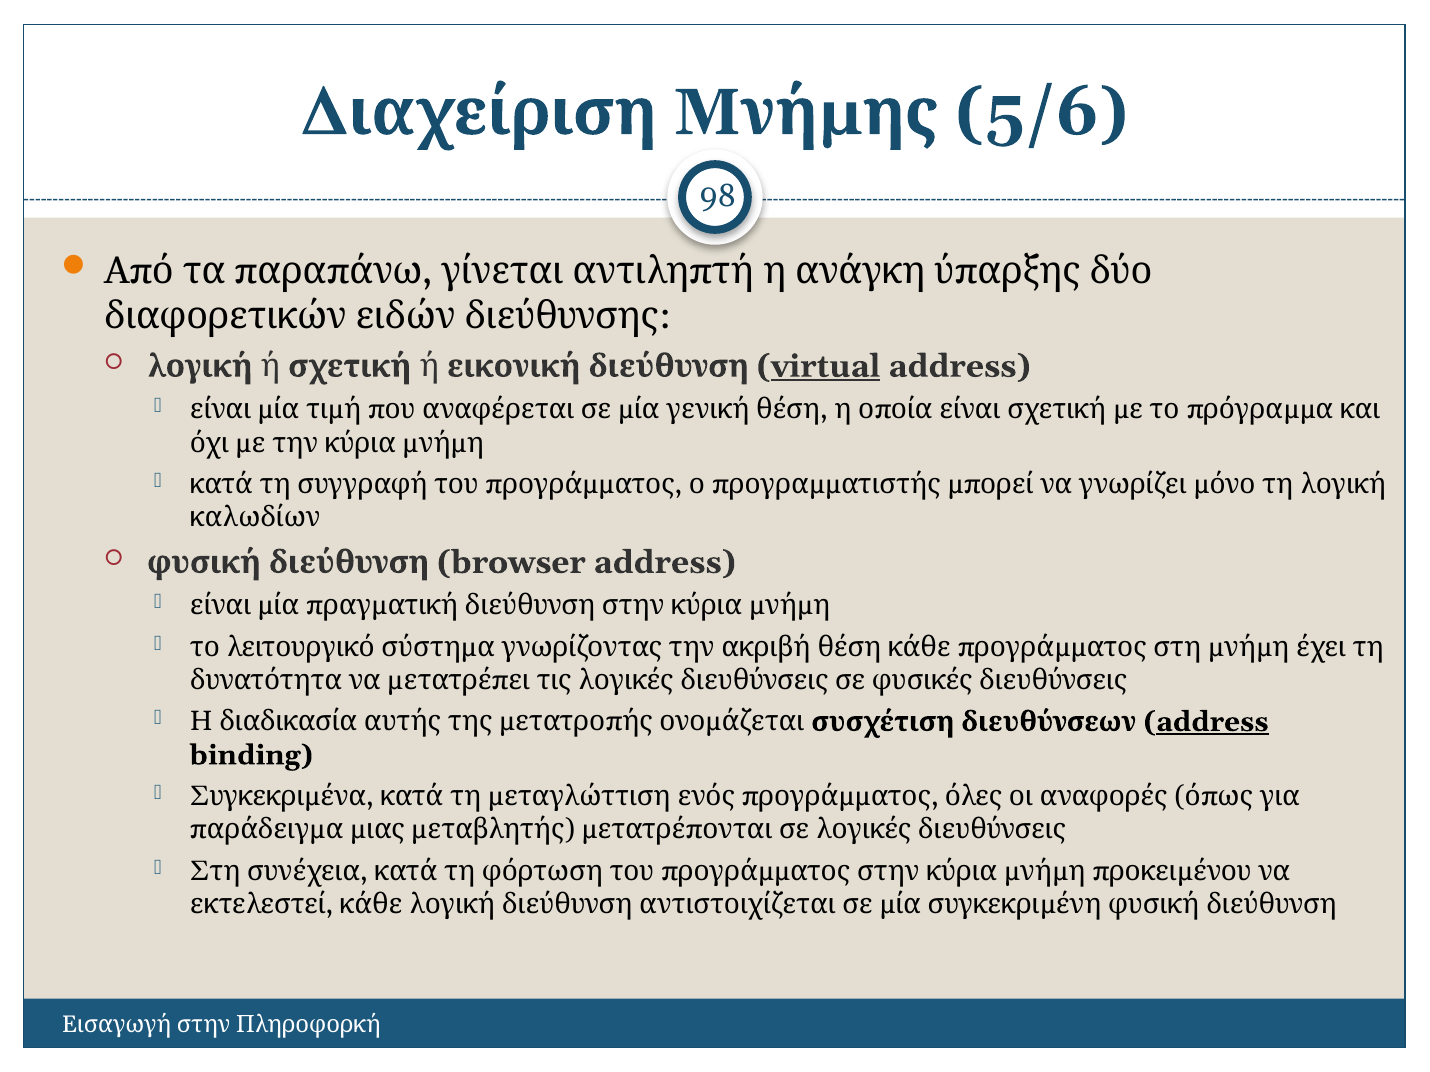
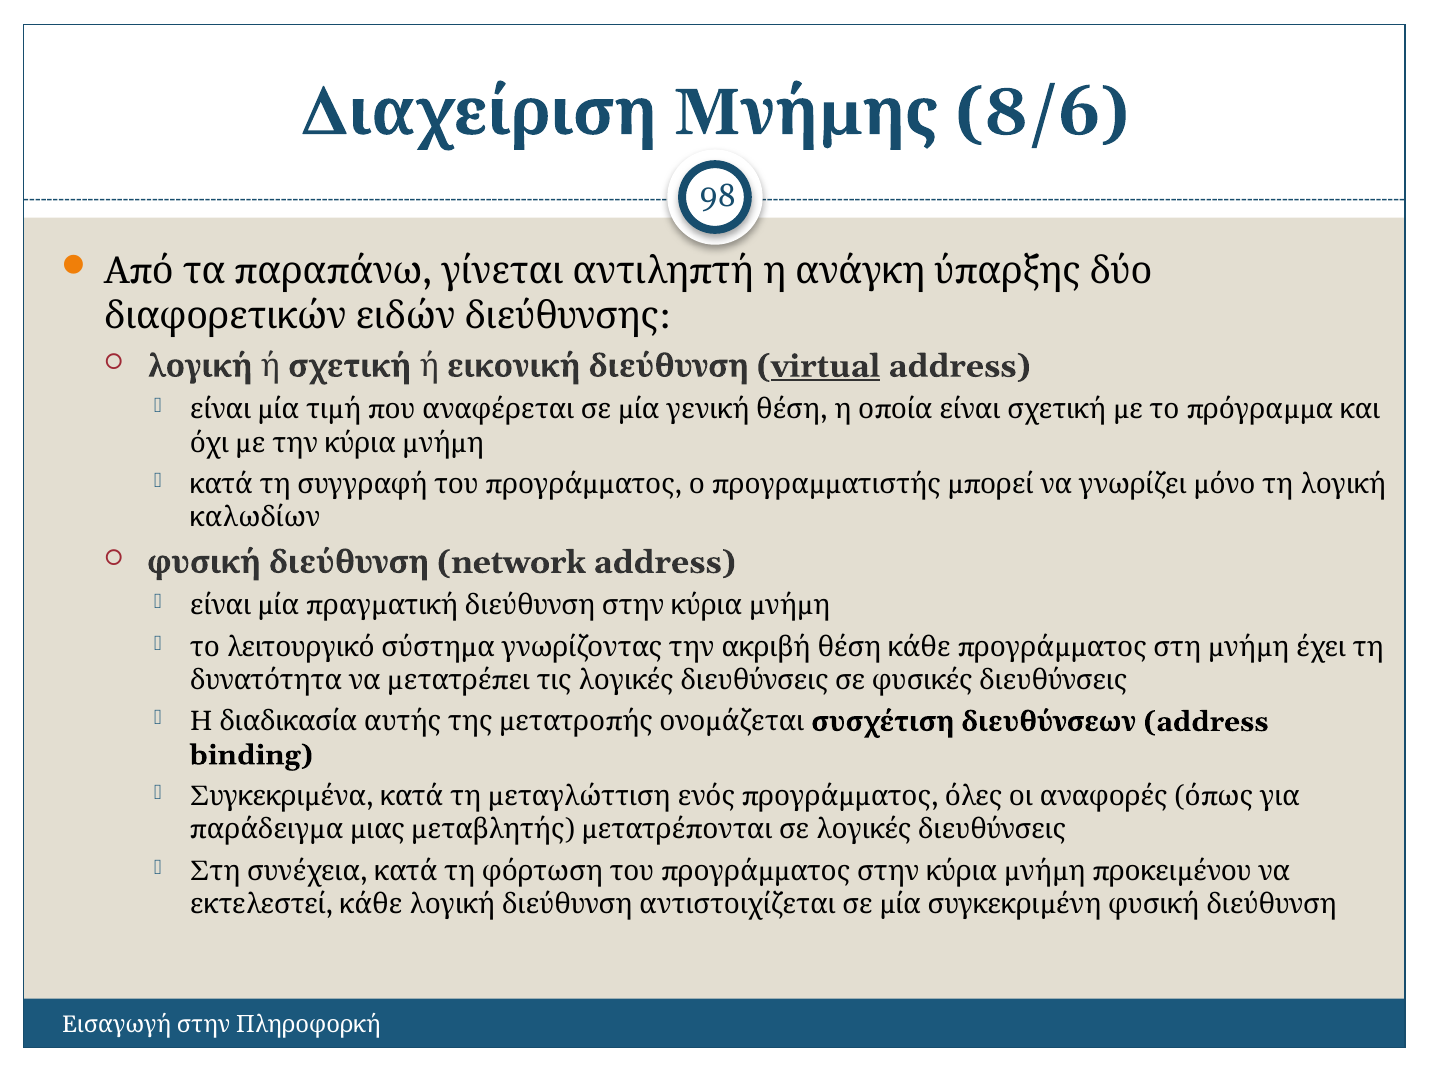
5/6: 5/6 -> 8/6
browser: browser -> network
address at (1212, 722) underline: present -> none
